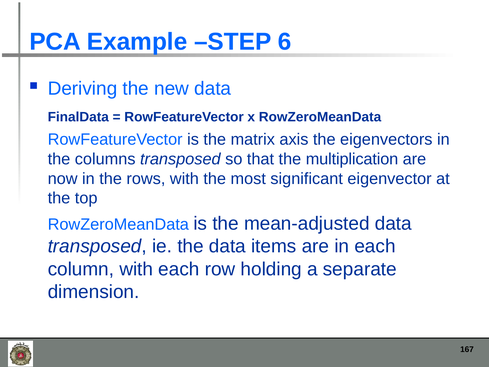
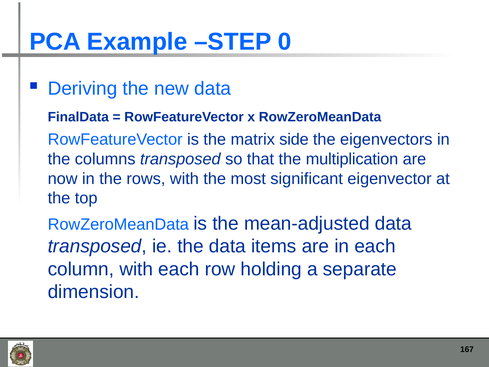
6: 6 -> 0
axis: axis -> side
